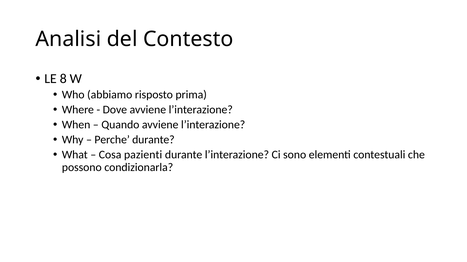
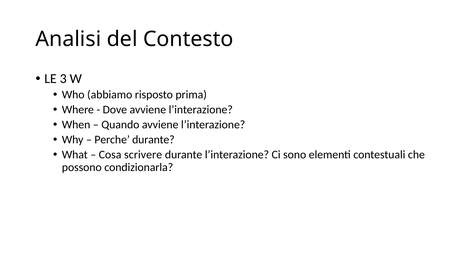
8: 8 -> 3
pazienti: pazienti -> scrivere
